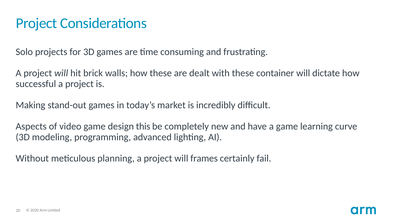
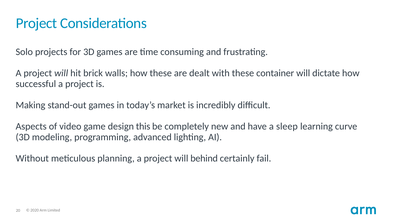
a game: game -> sleep
frames: frames -> behind
